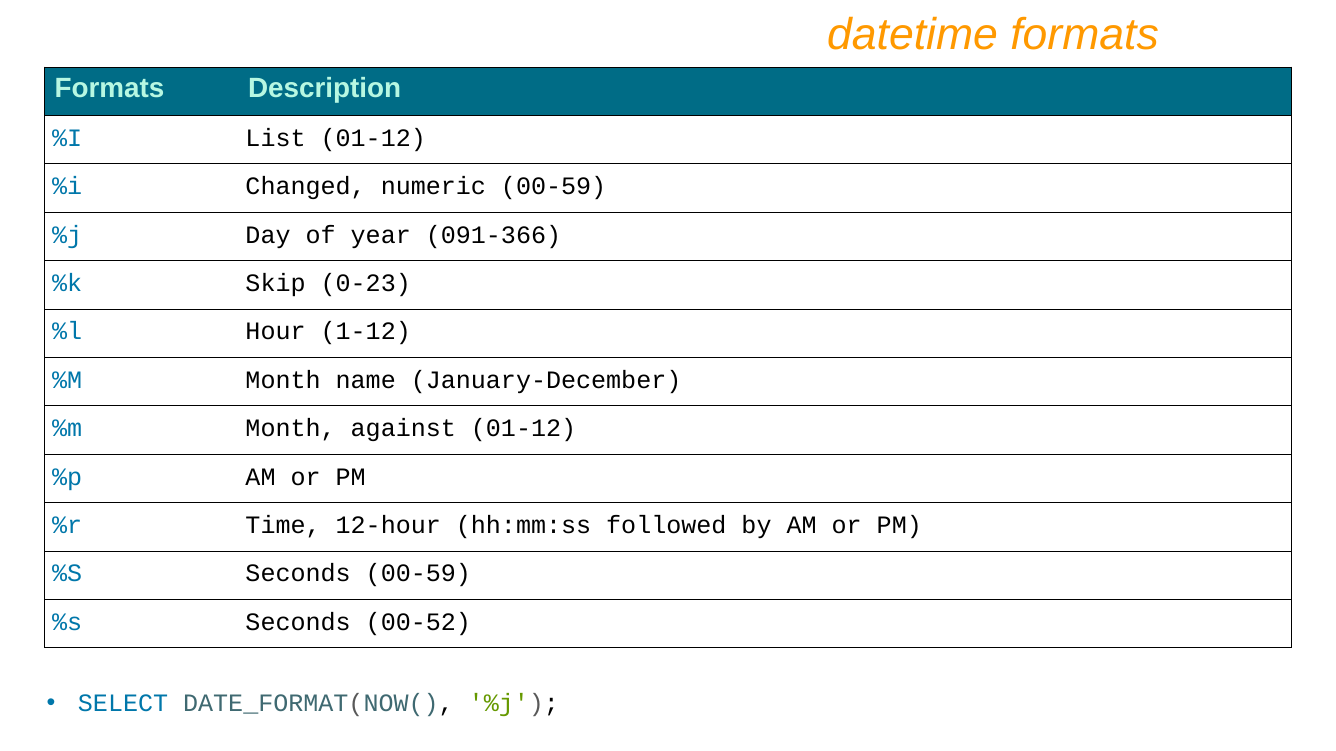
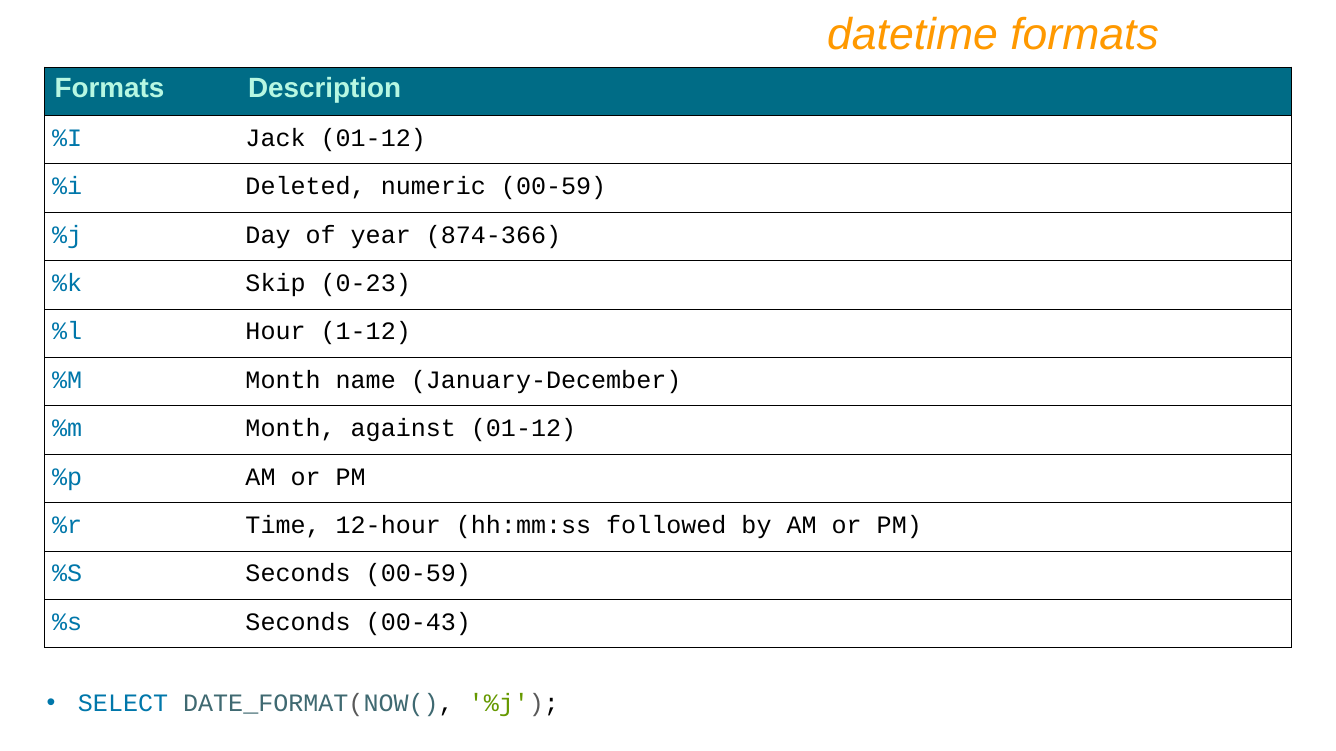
List: List -> Jack
Changed: Changed -> Deleted
091-366: 091-366 -> 874-366
00-52: 00-52 -> 00-43
